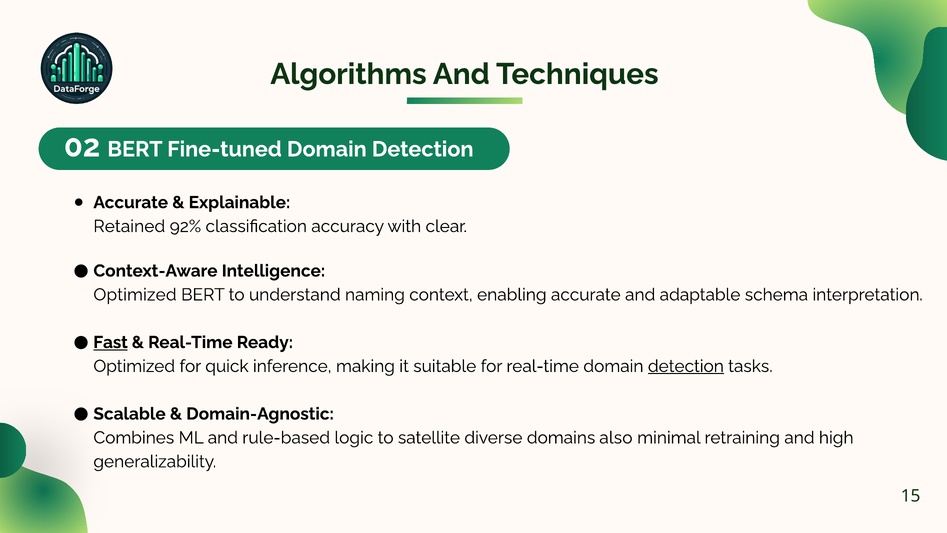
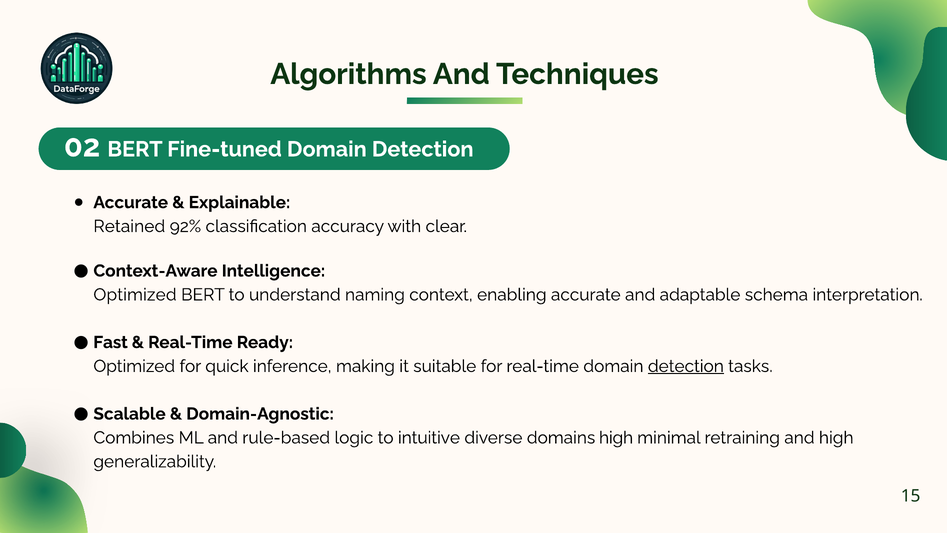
Fast underline: present -> none
satellite: satellite -> intuitive
domains also: also -> high
